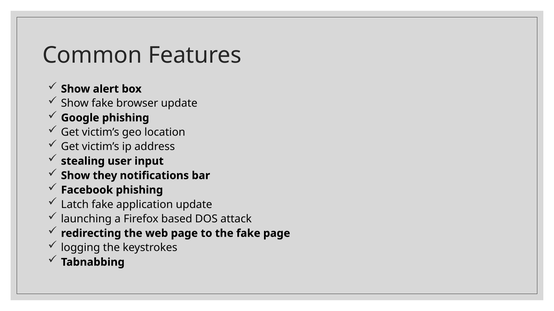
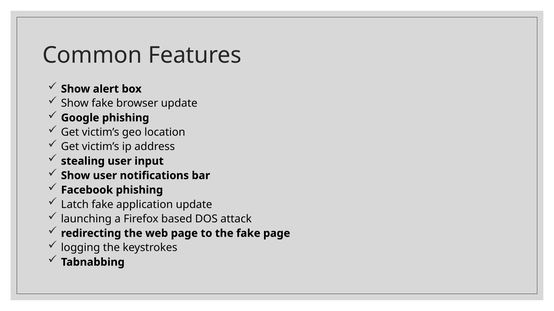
Show they: they -> user
